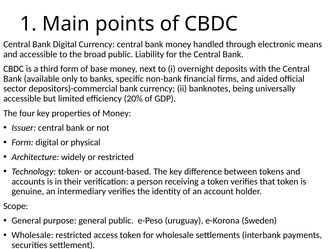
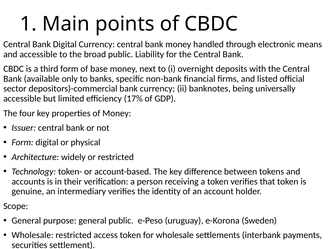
aided: aided -> listed
20%: 20% -> 17%
